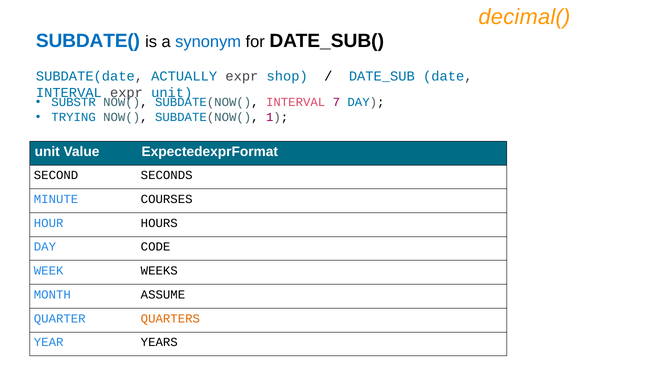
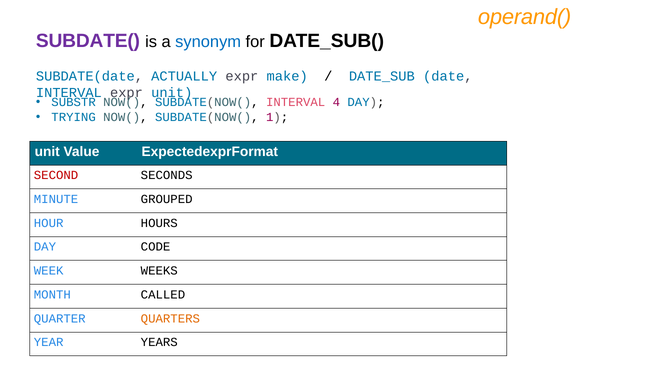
decimal(: decimal( -> operand(
SUBDATE( colour: blue -> purple
shop: shop -> make
7: 7 -> 4
SECOND colour: black -> red
COURSES: COURSES -> GROUPED
ASSUME: ASSUME -> CALLED
